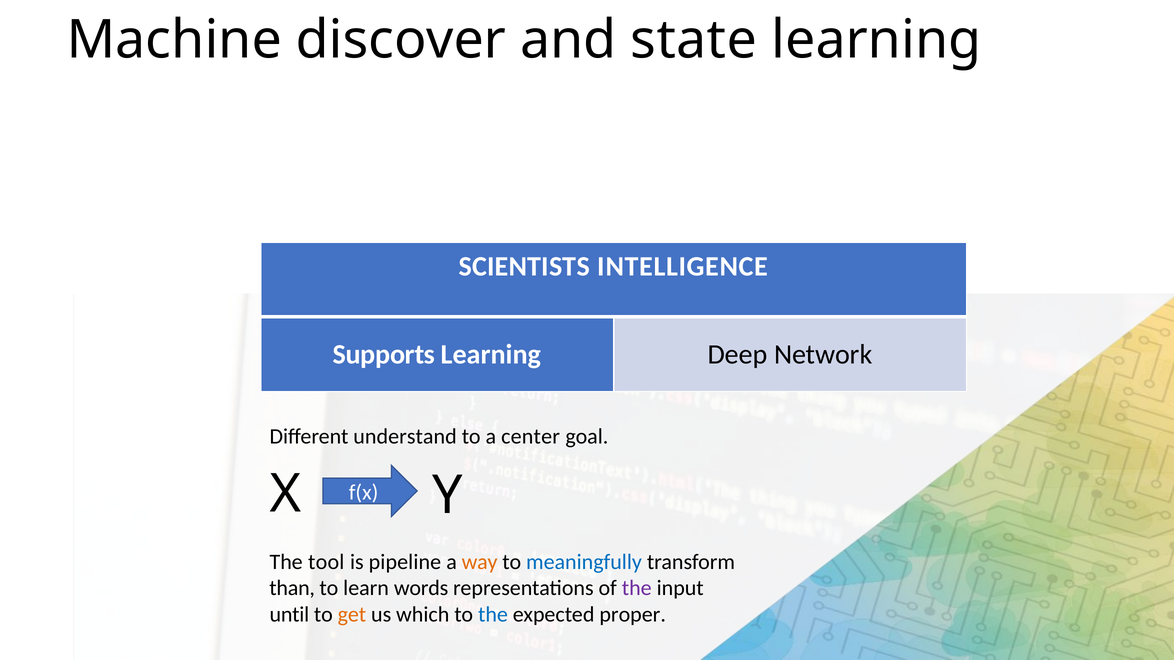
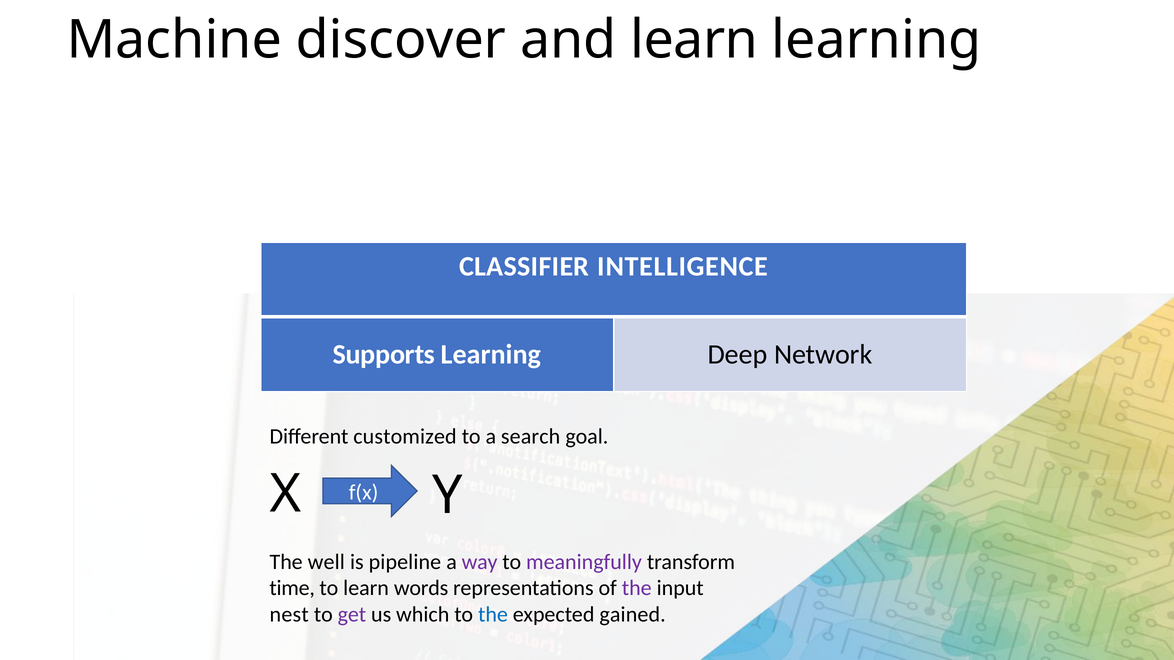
and state: state -> learn
SCIENTISTS: SCIENTISTS -> CLASSIFIER
understand: understand -> customized
center: center -> search
tool: tool -> well
way colour: orange -> purple
meaningfully colour: blue -> purple
than: than -> time
until: until -> nest
get colour: orange -> purple
proper: proper -> gained
